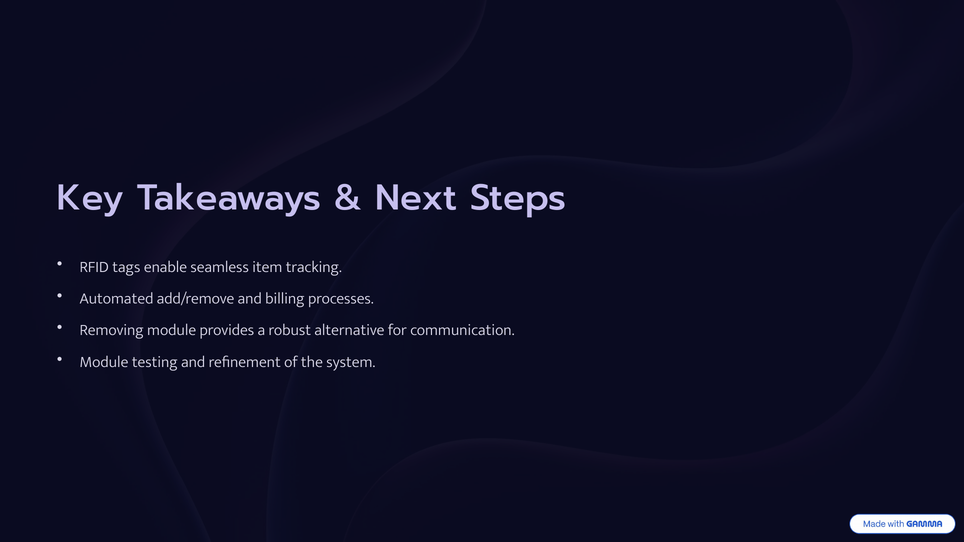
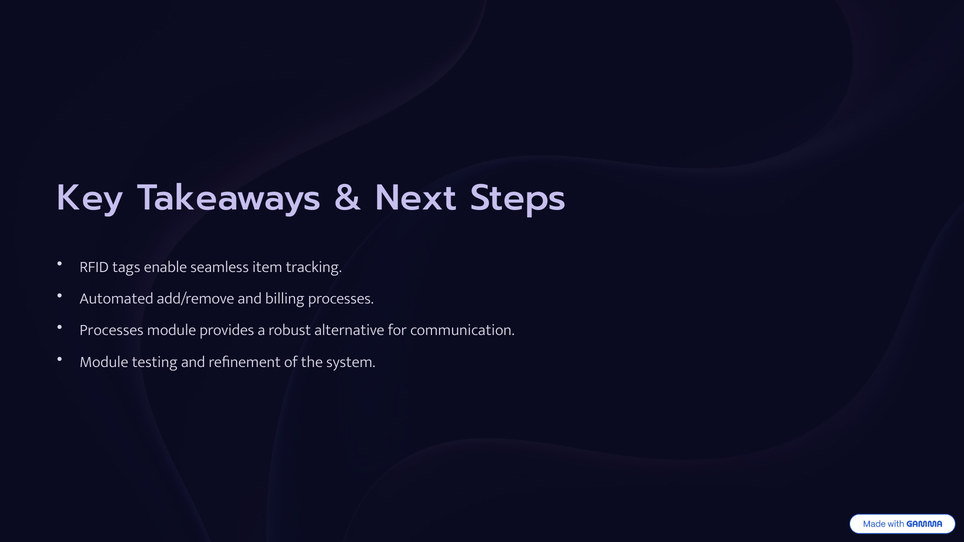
Removing at (112, 330): Removing -> Processes
